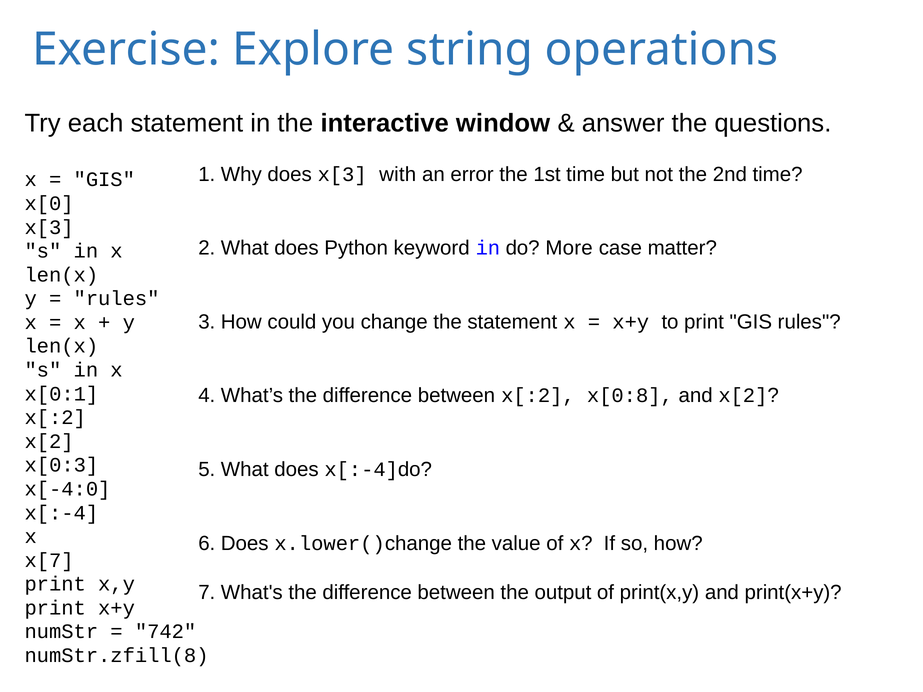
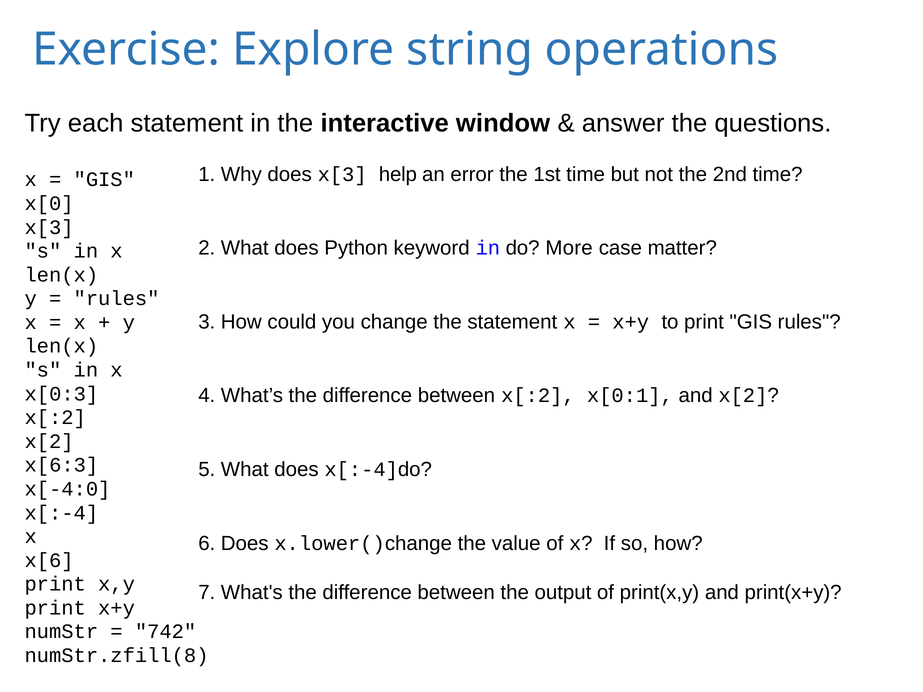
with: with -> help
x[0:1: x[0:1 -> x[0:3
x[0:8: x[0:8 -> x[0:1
x[0:3: x[0:3 -> x[6:3
x[7: x[7 -> x[6
